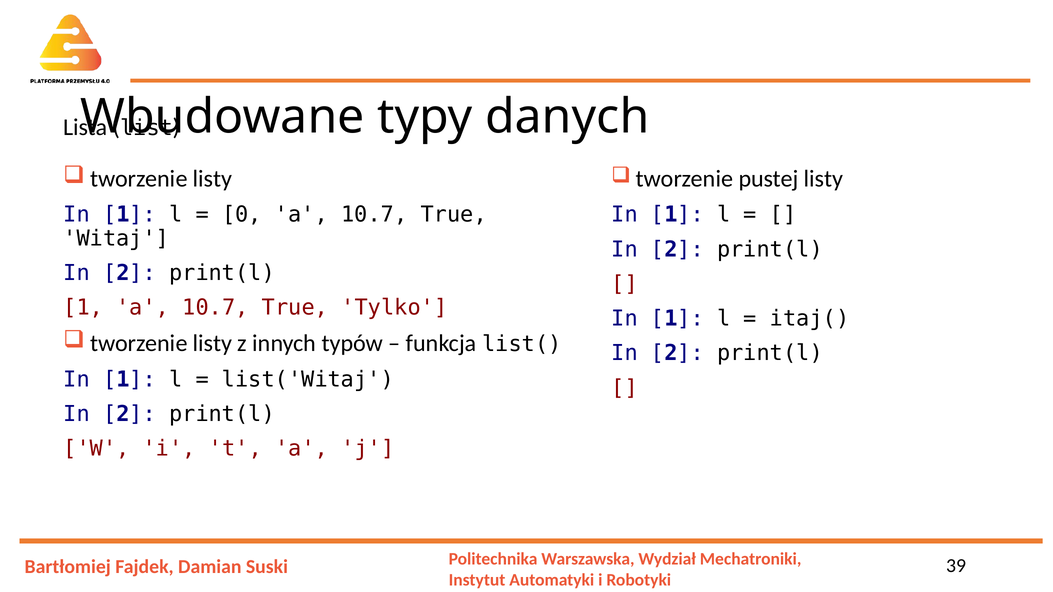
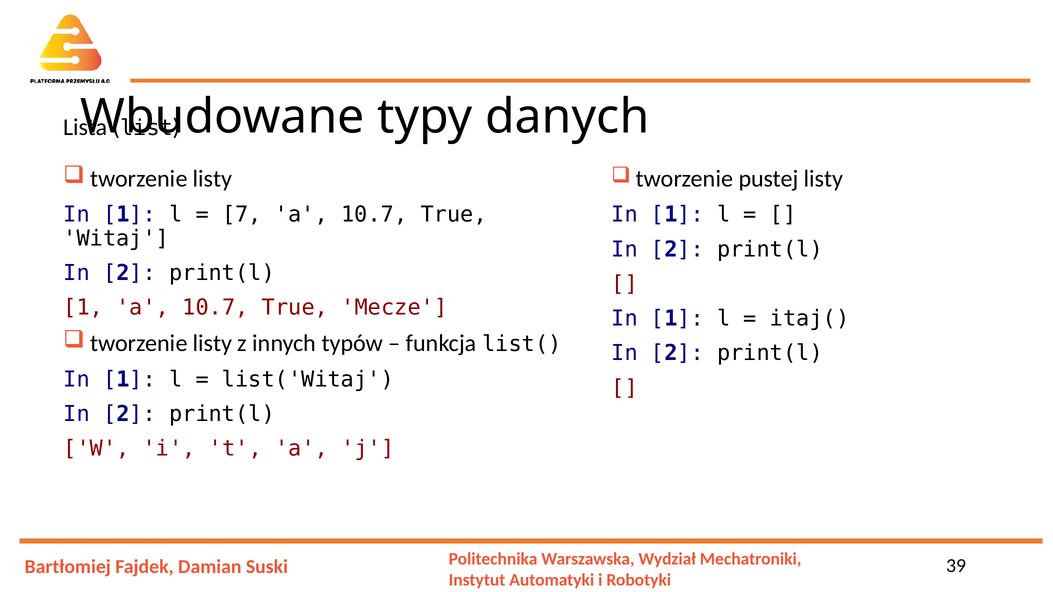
0: 0 -> 7
Tylko: Tylko -> Mecze
